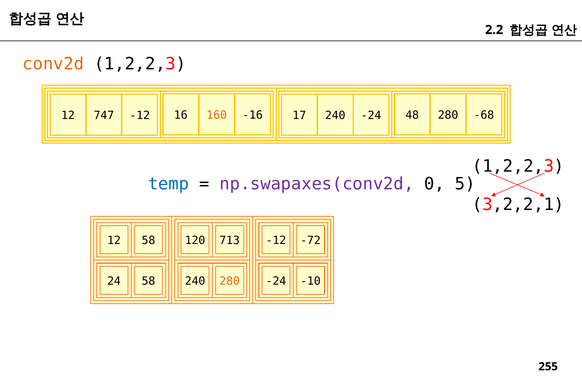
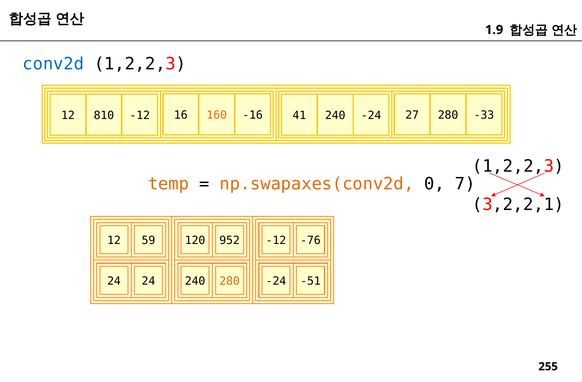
2.2: 2.2 -> 1.9
conv2d colour: orange -> blue
747: 747 -> 810
17: 17 -> 41
48: 48 -> 27
-68: -68 -> -33
temp colour: blue -> orange
np.swapaxes(conv2d colour: purple -> orange
5: 5 -> 7
12 58: 58 -> 59
713: 713 -> 952
-72: -72 -> -76
24 58: 58 -> 24
-10: -10 -> -51
